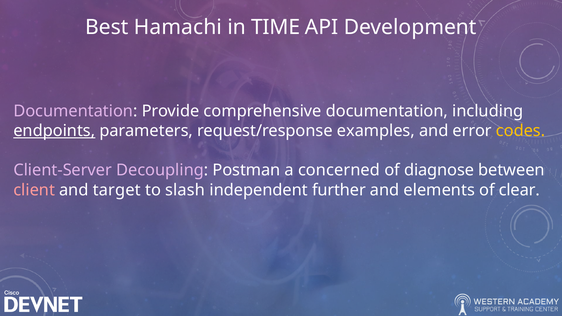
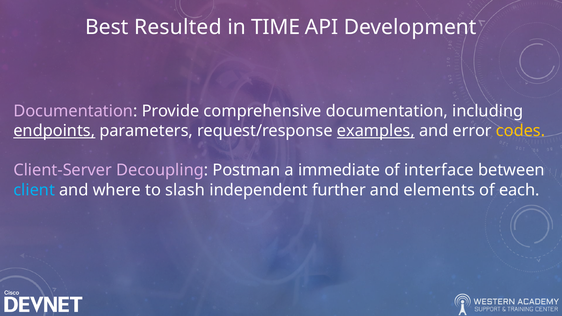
Hamachi: Hamachi -> Resulted
examples underline: none -> present
concerned: concerned -> immediate
diagnose: diagnose -> interface
client colour: pink -> light blue
target: target -> where
clear: clear -> each
